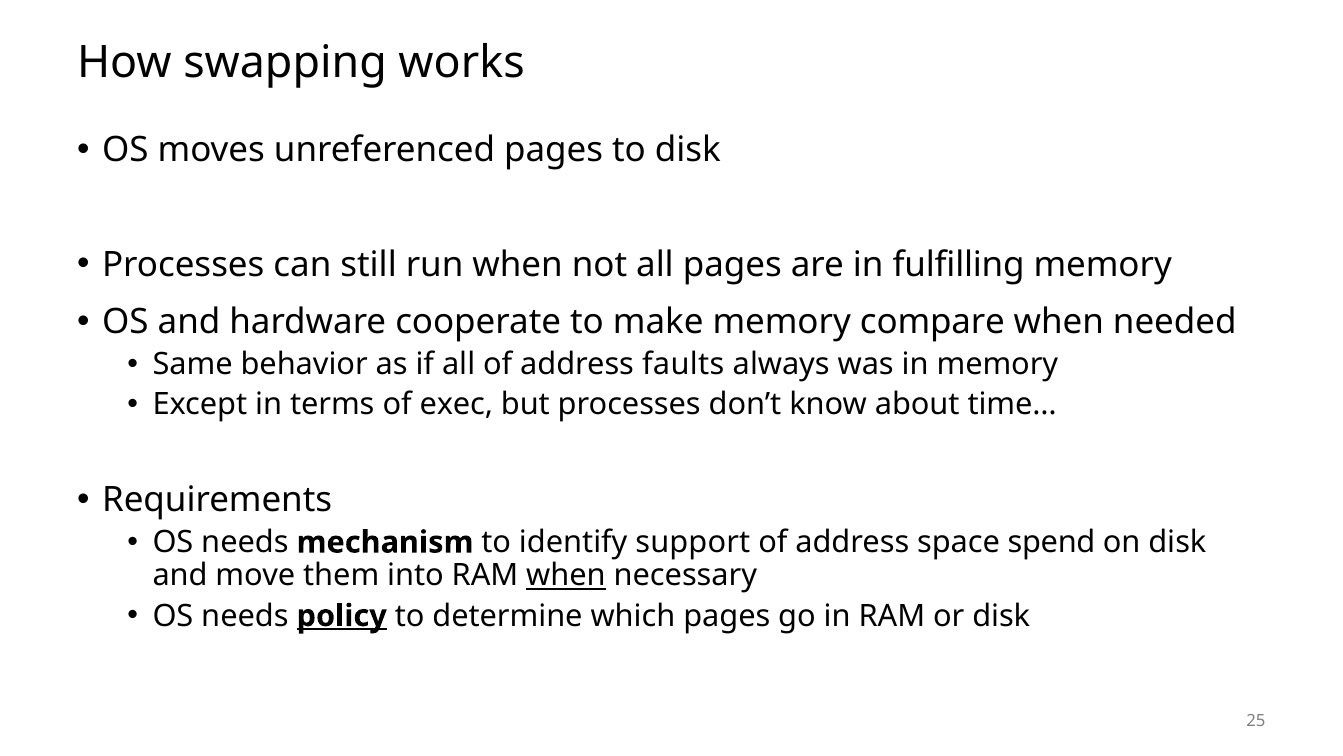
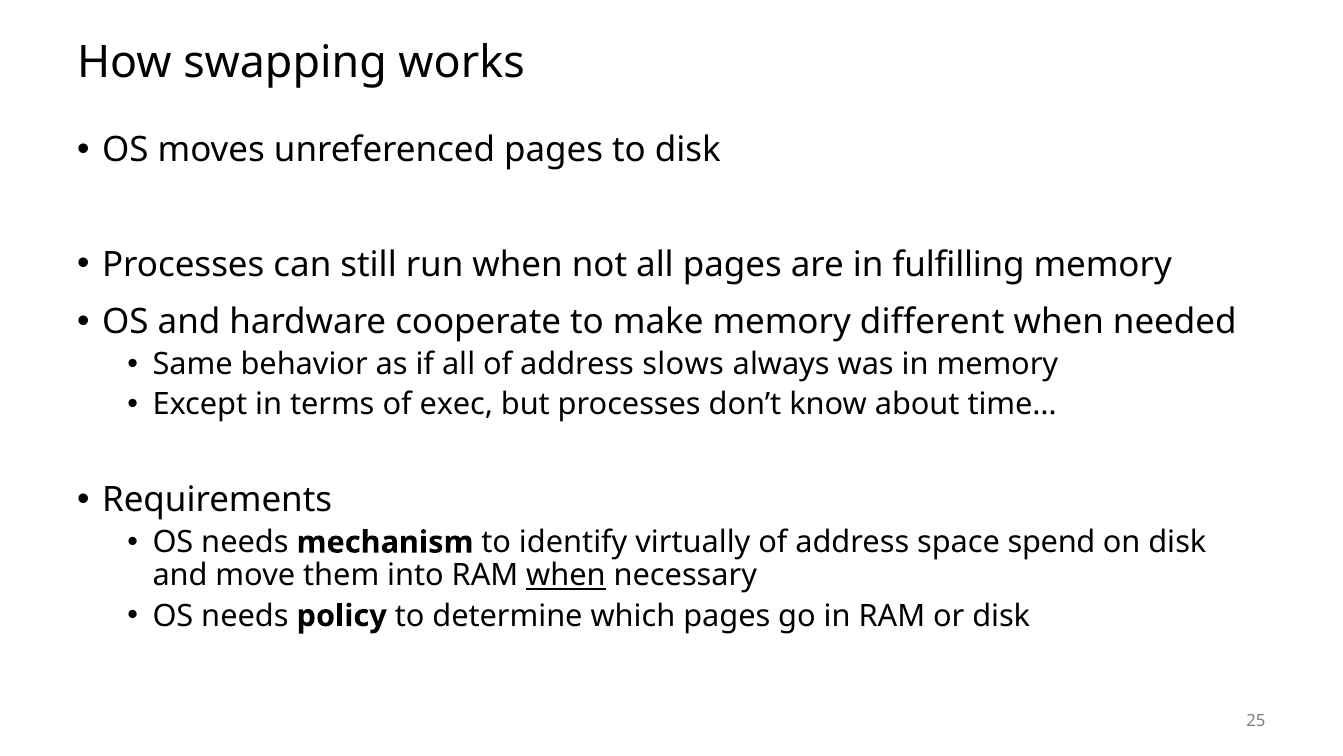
compare: compare -> different
faults: faults -> slows
support: support -> virtually
policy underline: present -> none
